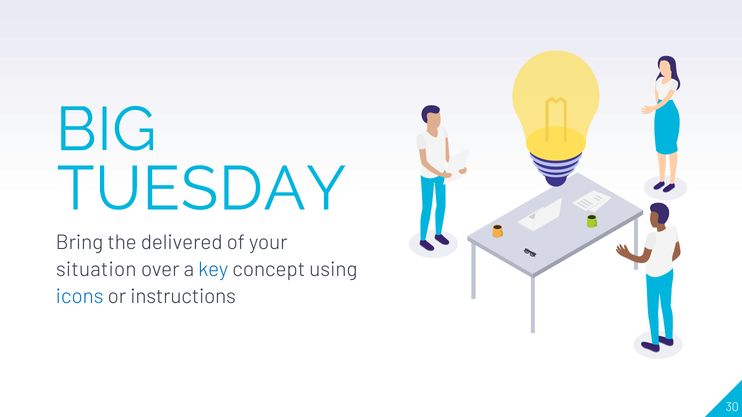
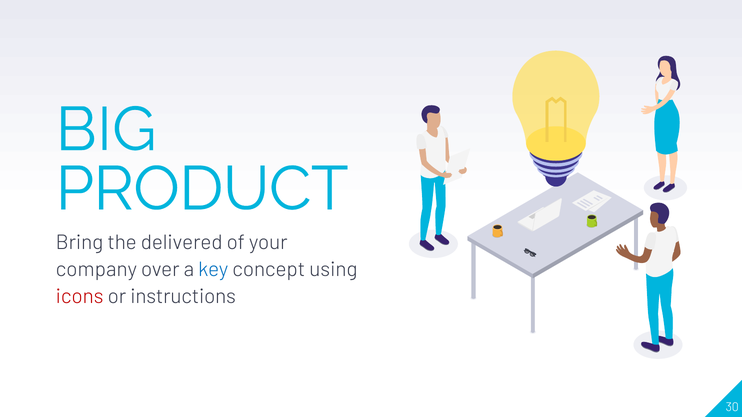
TUESDAY: TUESDAY -> PRODUCT
situation: situation -> company
icons colour: blue -> red
